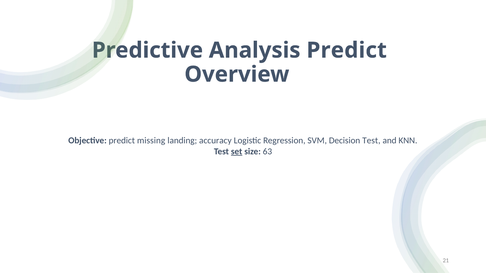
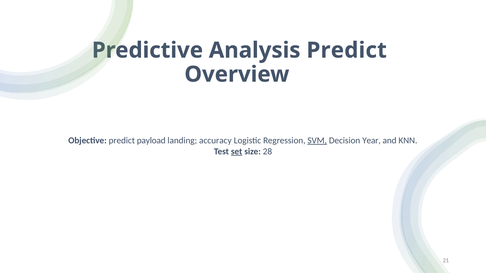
missing: missing -> payload
SVM underline: none -> present
Decision Test: Test -> Year
63: 63 -> 28
